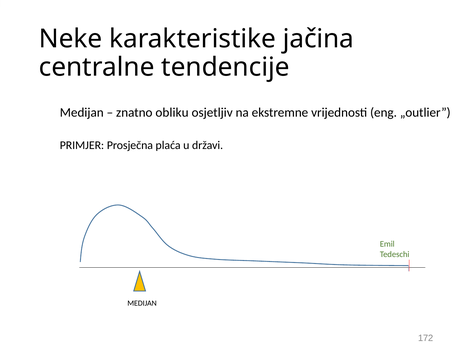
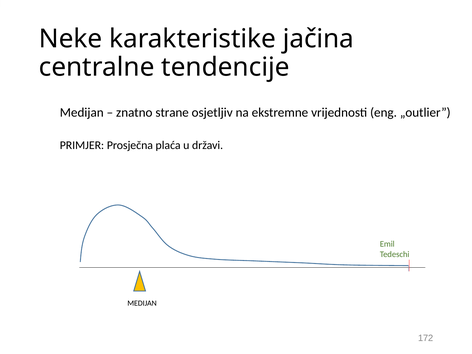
obliku: obliku -> strane
